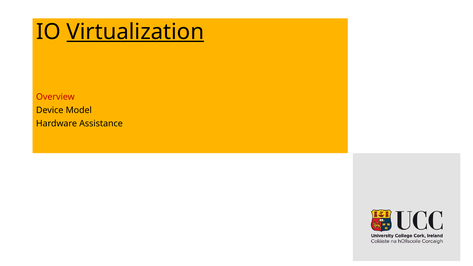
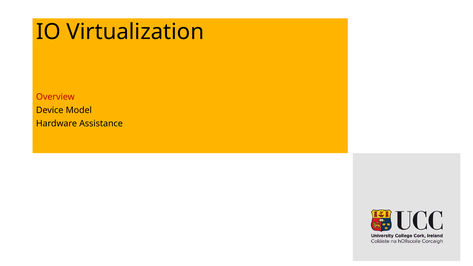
Virtualization underline: present -> none
